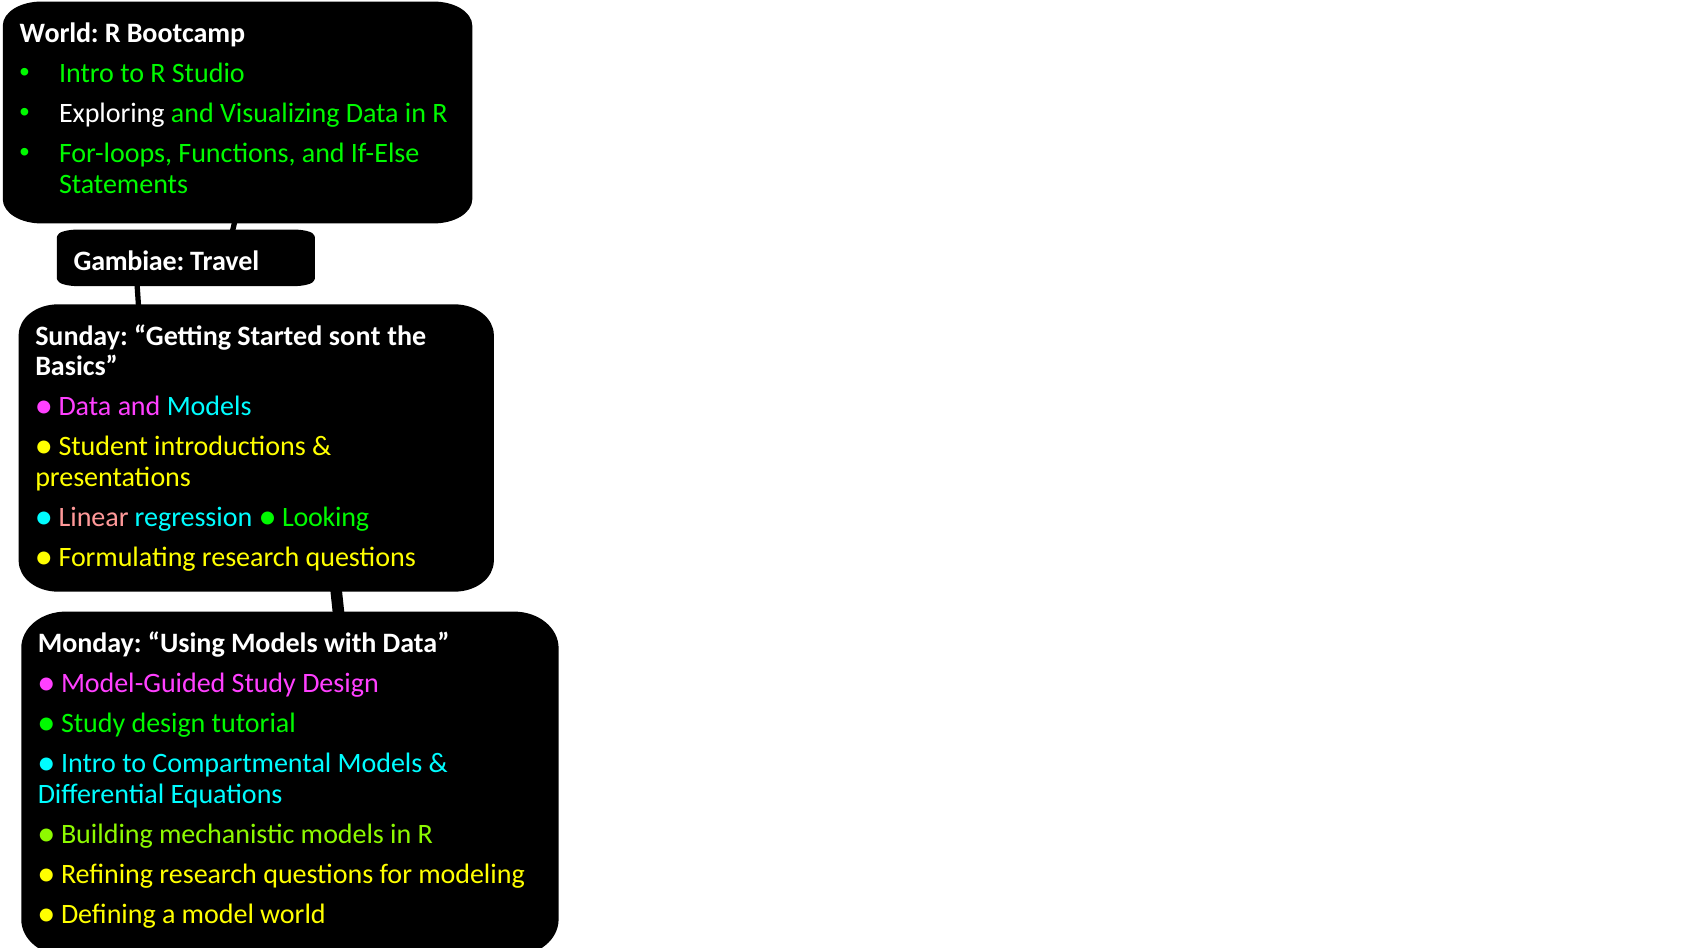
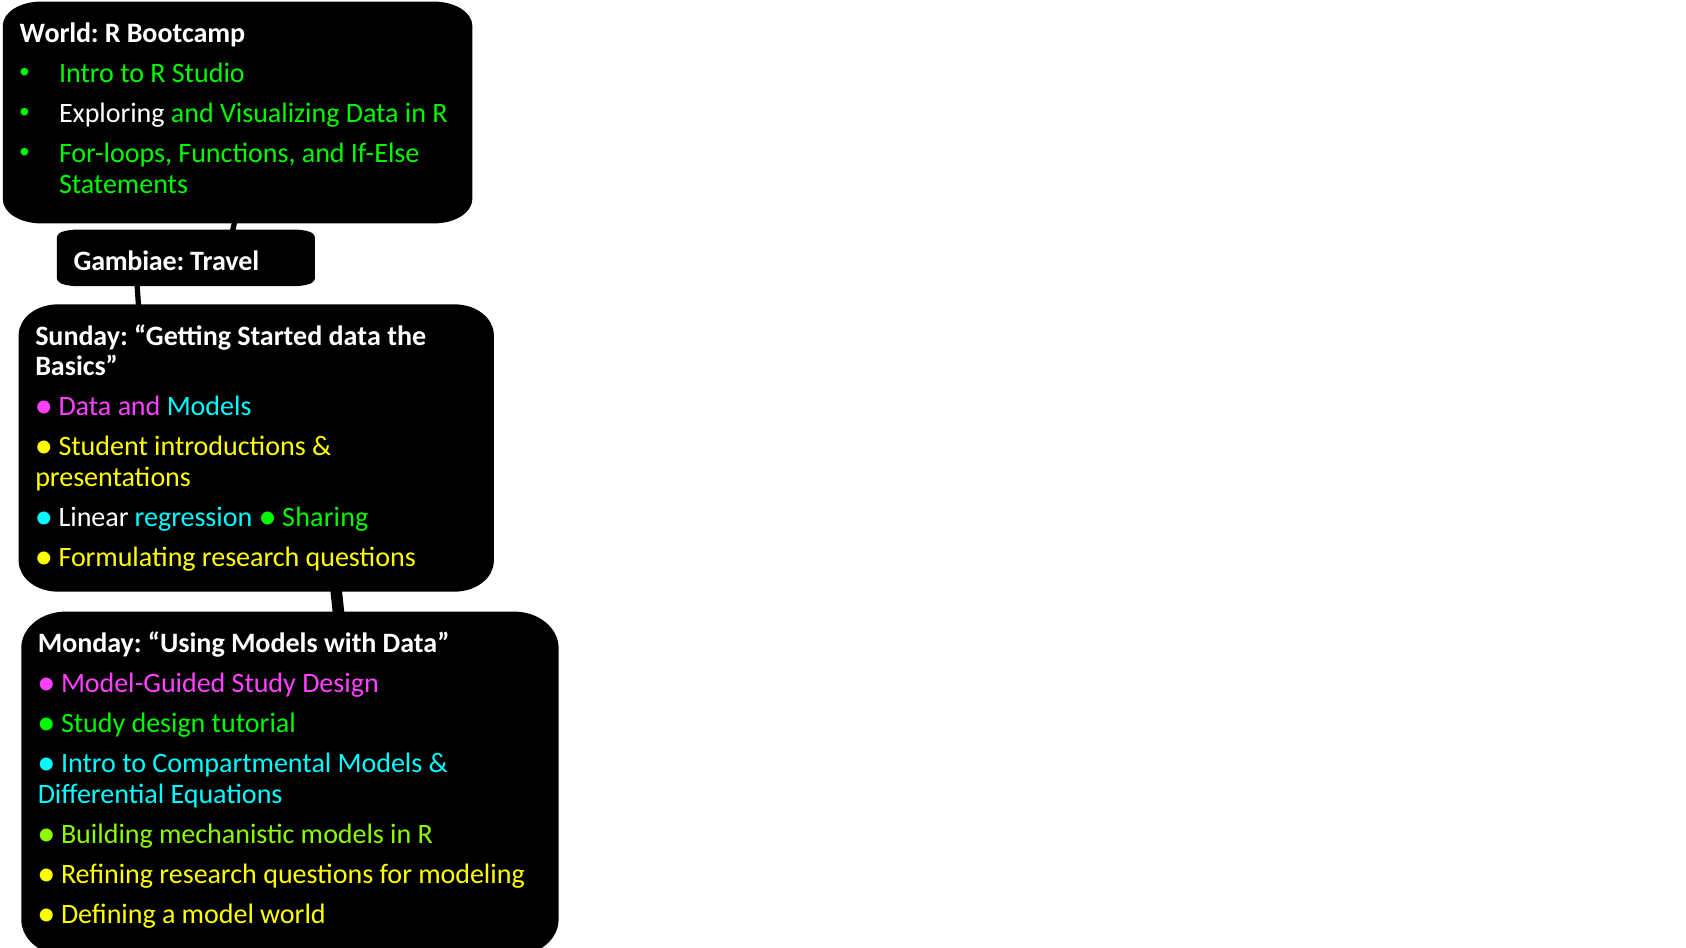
Started sont: sont -> data
Linear colour: pink -> white
Looking: Looking -> Sharing
